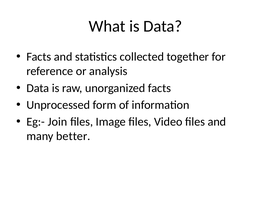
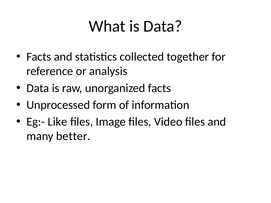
Join: Join -> Like
